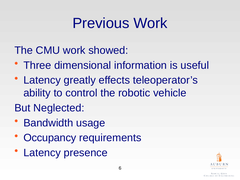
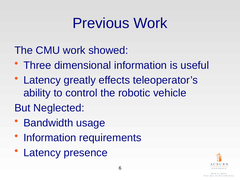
Occupancy at (50, 138): Occupancy -> Information
